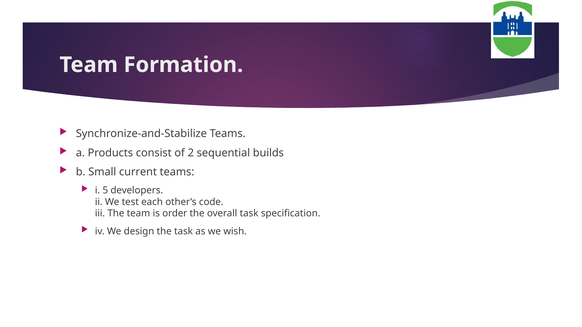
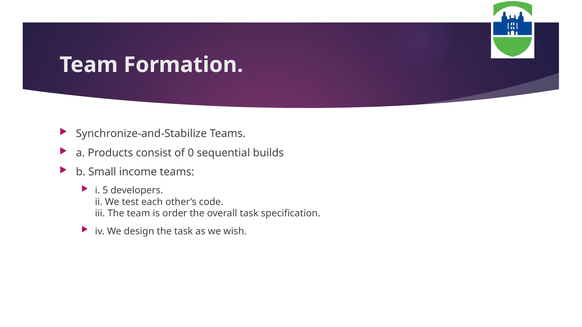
2: 2 -> 0
current: current -> income
